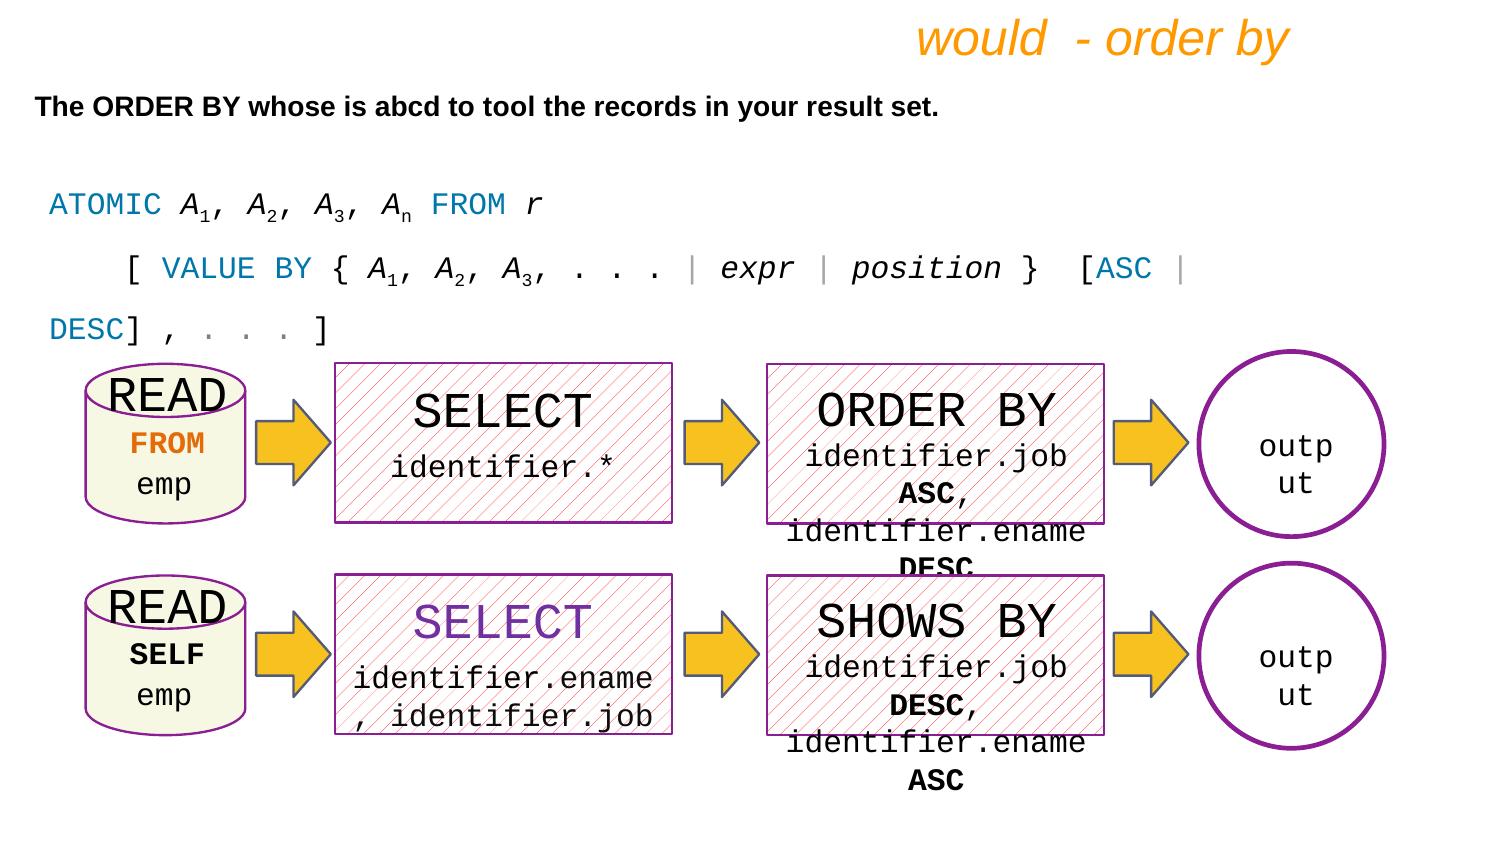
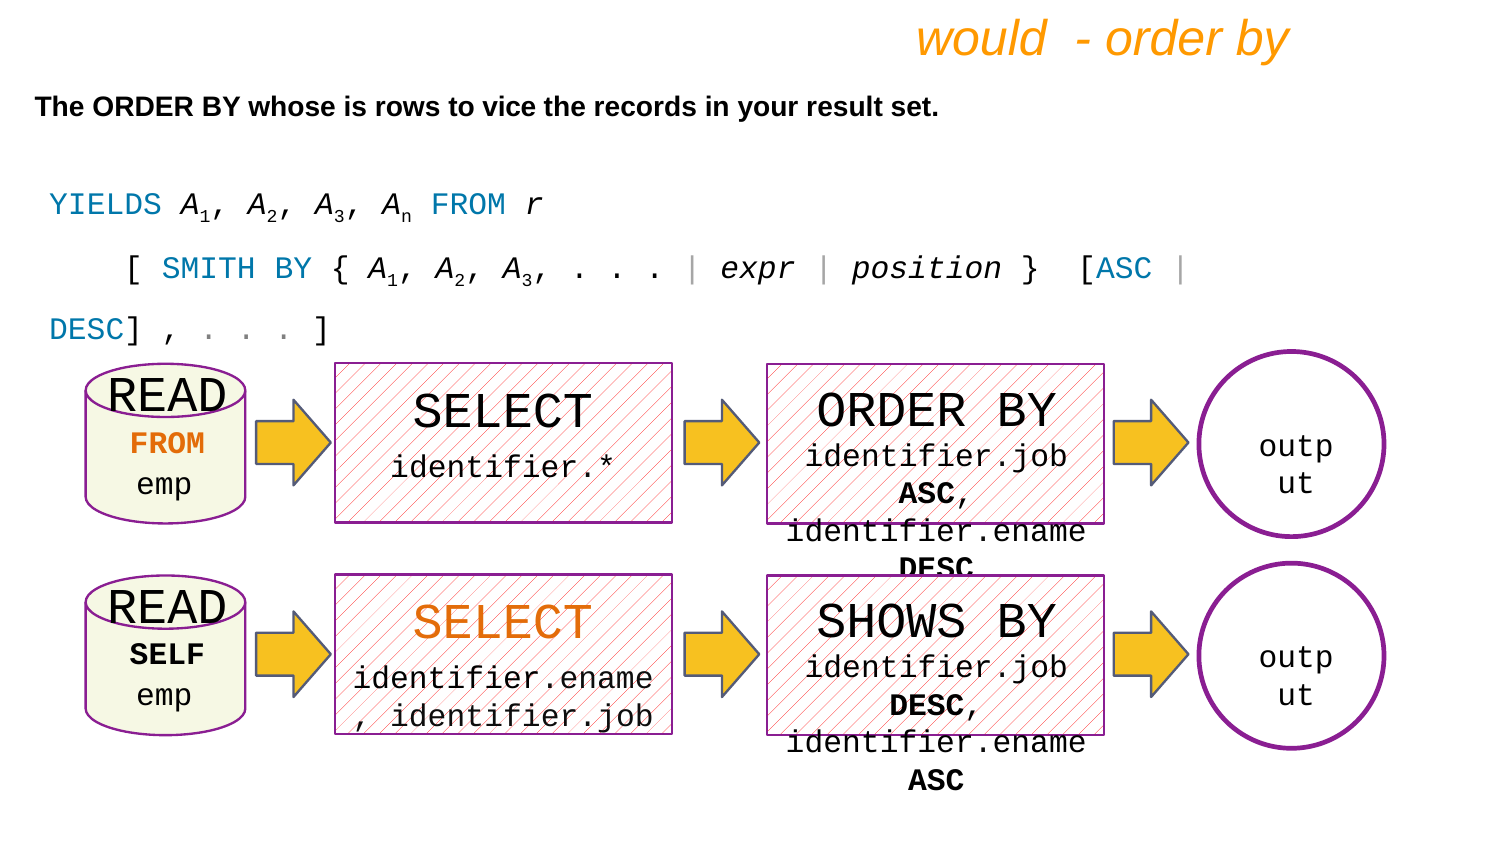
abcd: abcd -> rows
tool: tool -> vice
ATOMIC: ATOMIC -> YIELDS
VALUE: VALUE -> SMITH
SELECT at (503, 622) colour: purple -> orange
